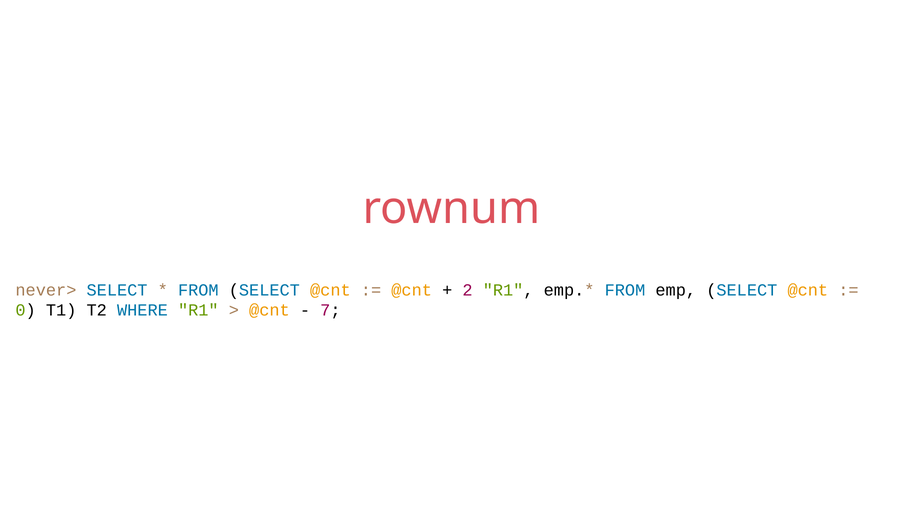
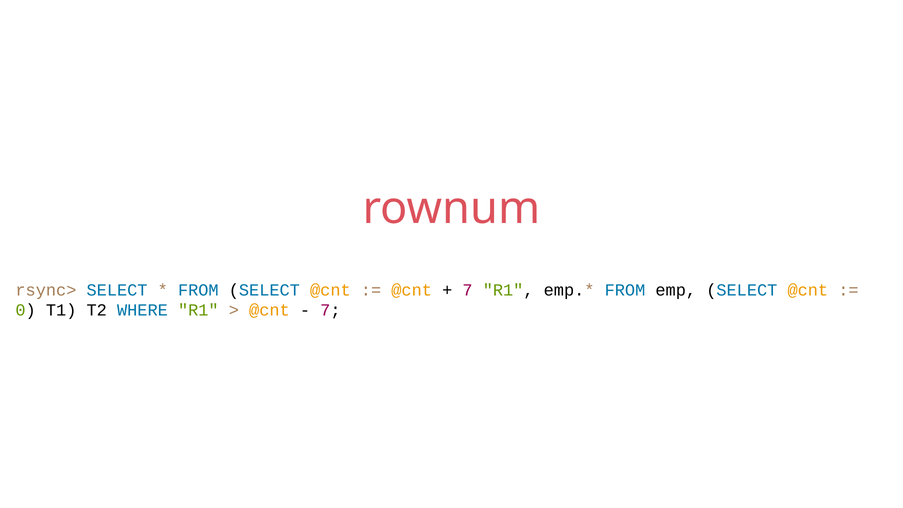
never>: never> -> rsync>
2 at (468, 290): 2 -> 7
